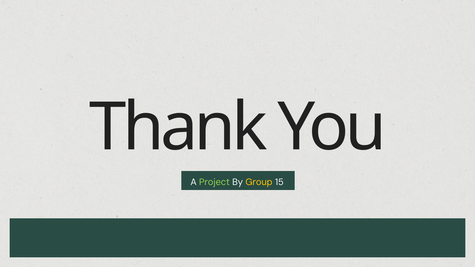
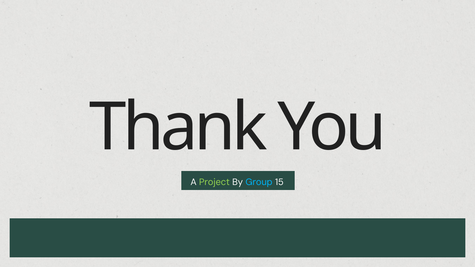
Group colour: yellow -> light blue
